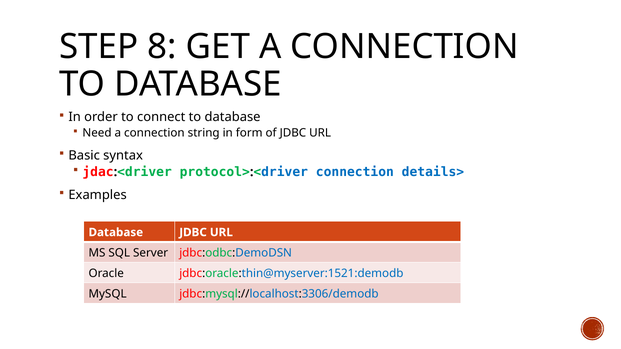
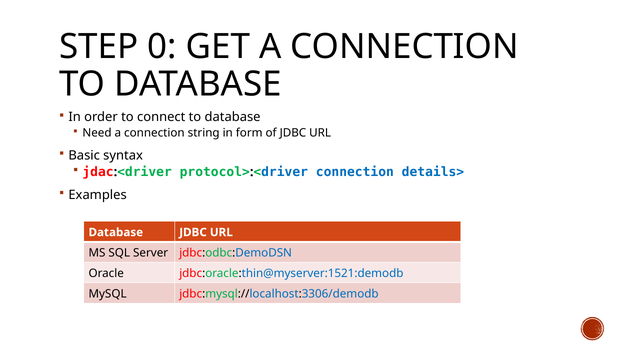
8: 8 -> 0
